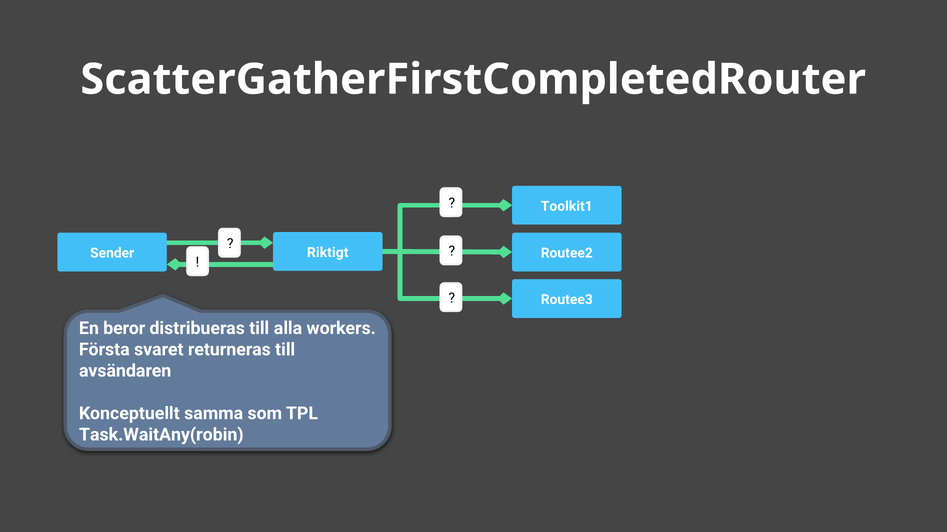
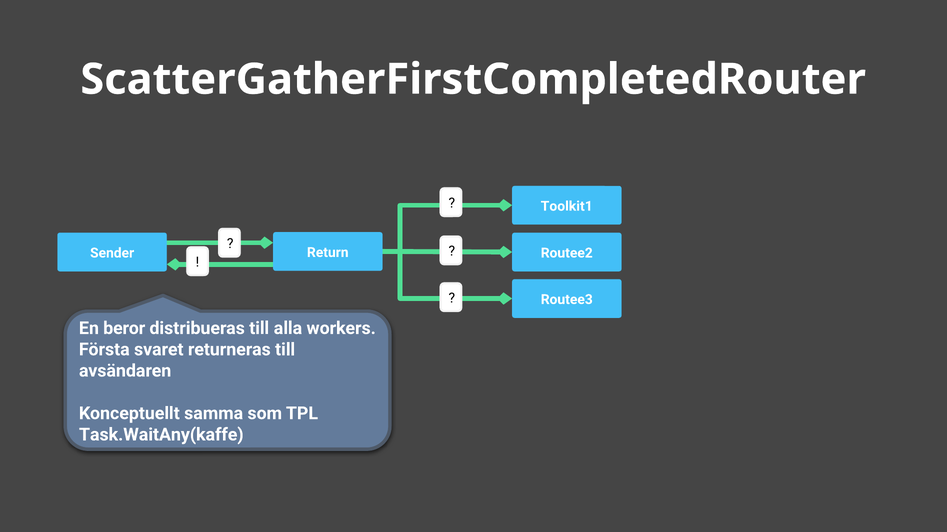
Riktigt: Riktigt -> Return
Task.WaitAny(robin: Task.WaitAny(robin -> Task.WaitAny(kaffe
